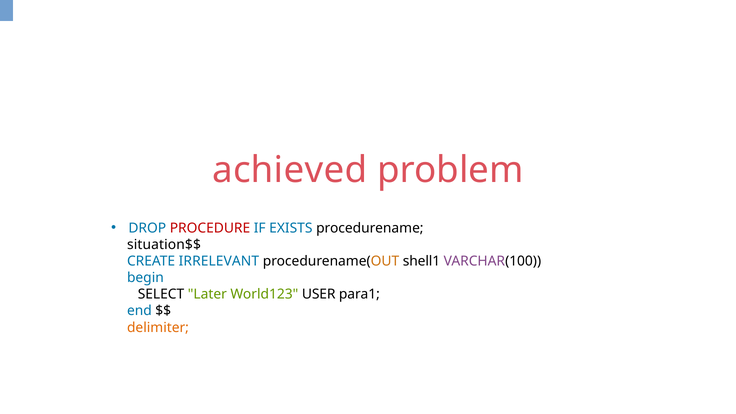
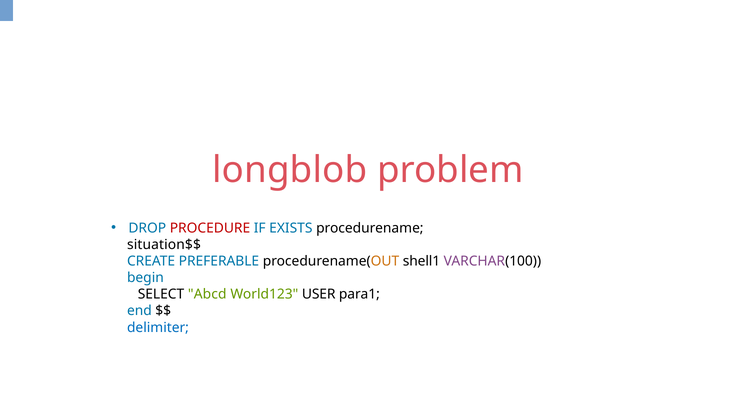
achieved: achieved -> longblob
IRRELEVANT: IRRELEVANT -> PREFERABLE
Later: Later -> Abcd
delimiter colour: orange -> blue
